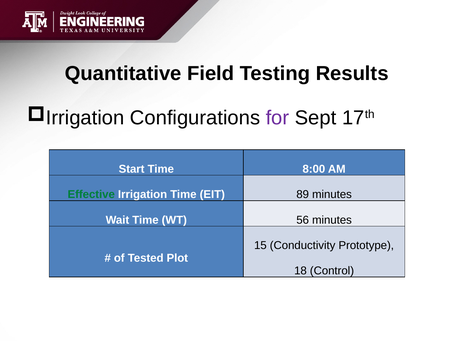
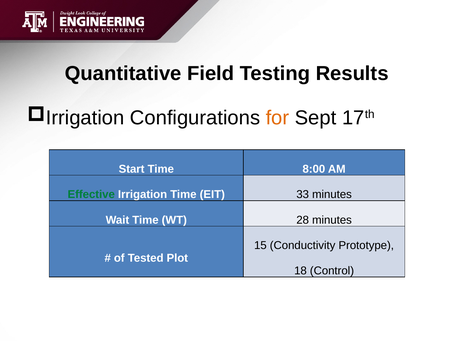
for colour: purple -> orange
89: 89 -> 33
56: 56 -> 28
